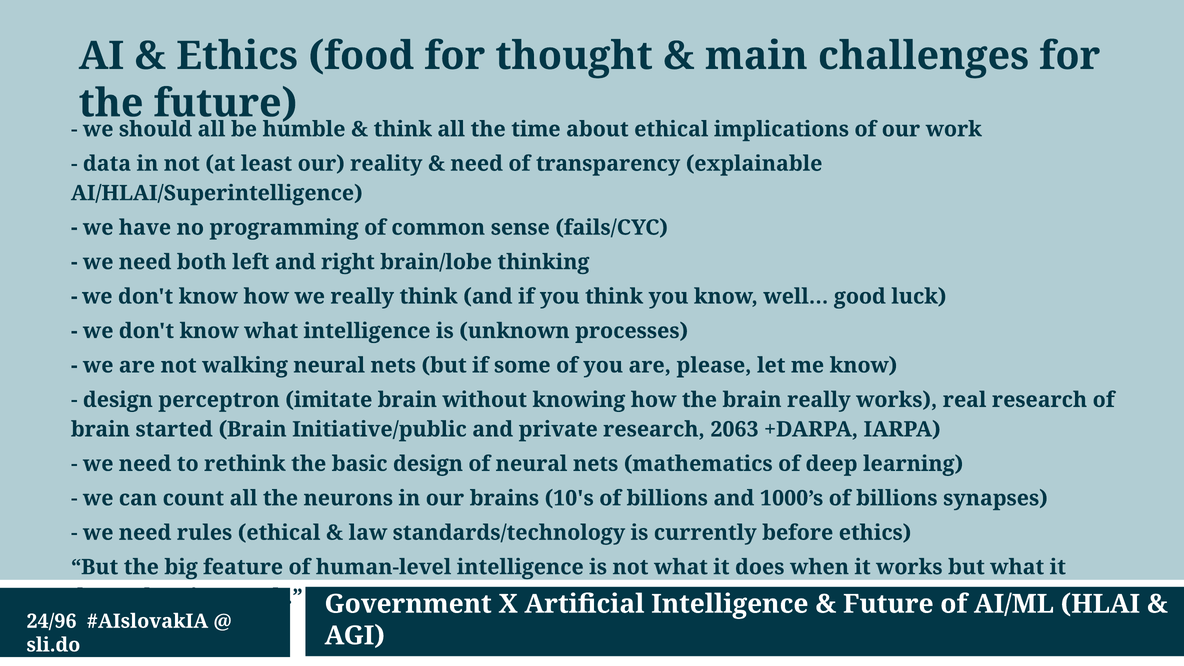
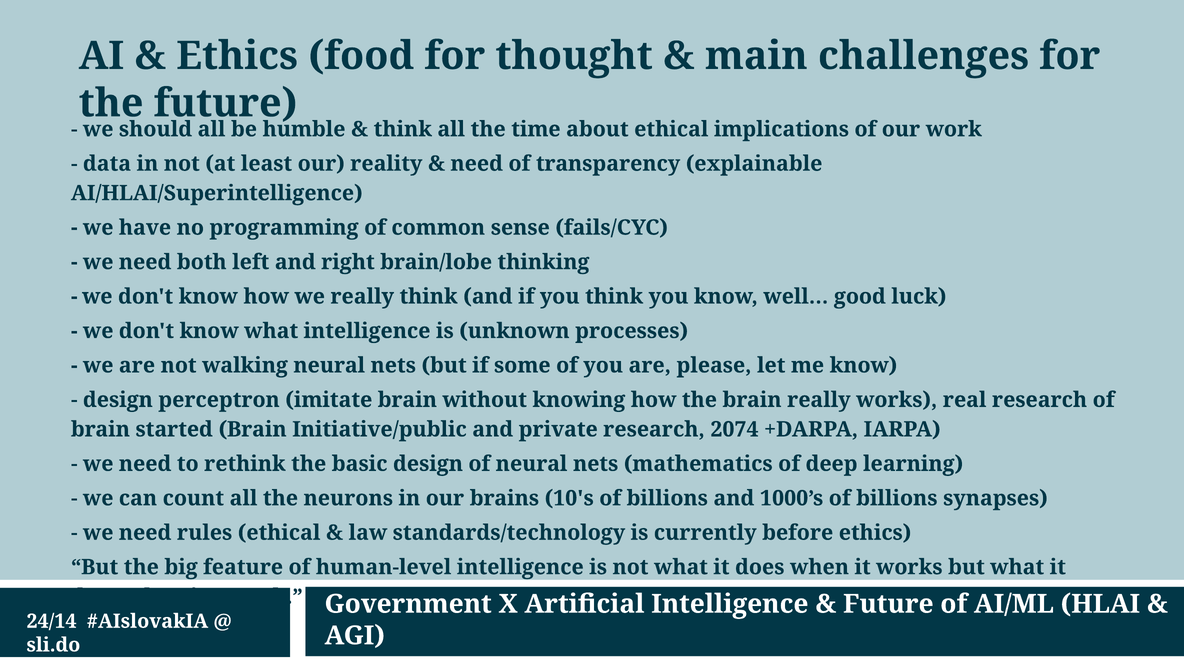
2063: 2063 -> 2074
24/96: 24/96 -> 24/14
